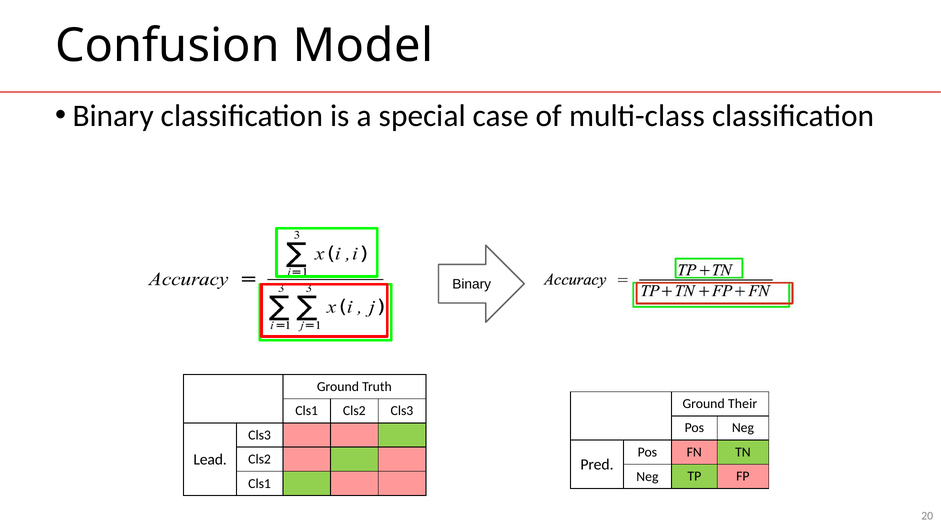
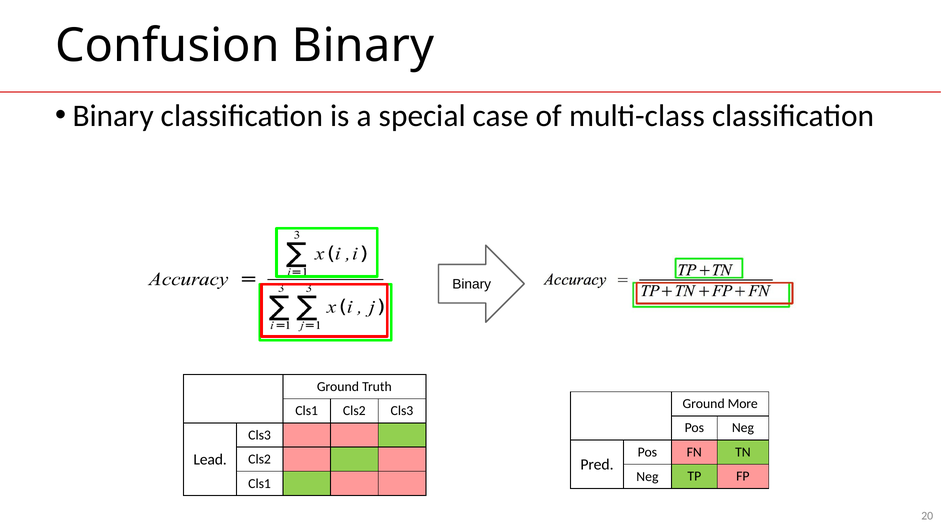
Confusion Model: Model -> Binary
Their: Their -> More
